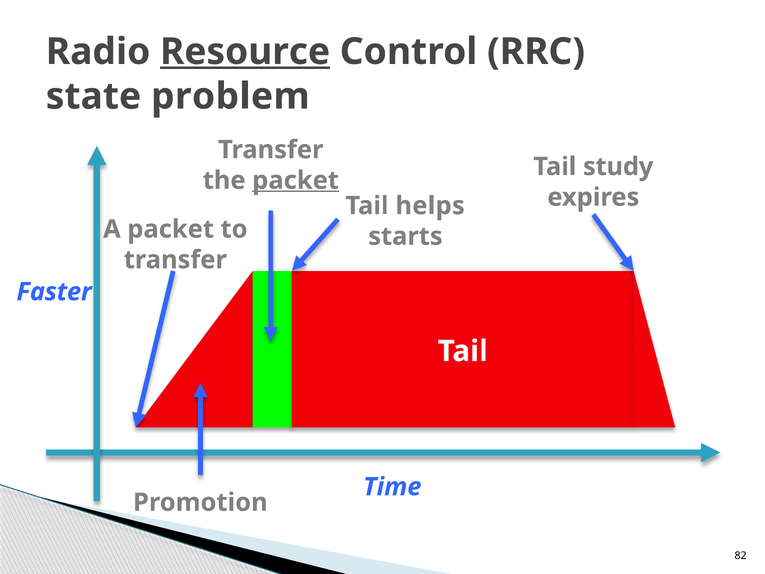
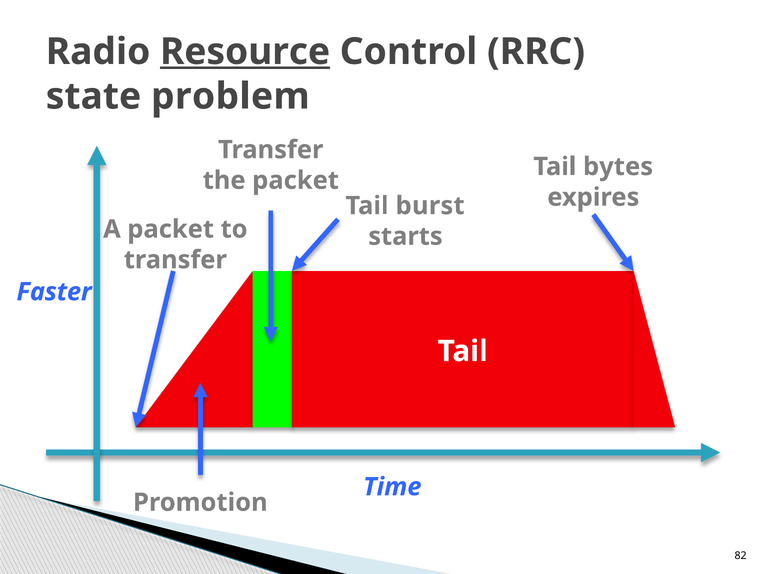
study: study -> bytes
packet at (296, 180) underline: present -> none
helps: helps -> burst
